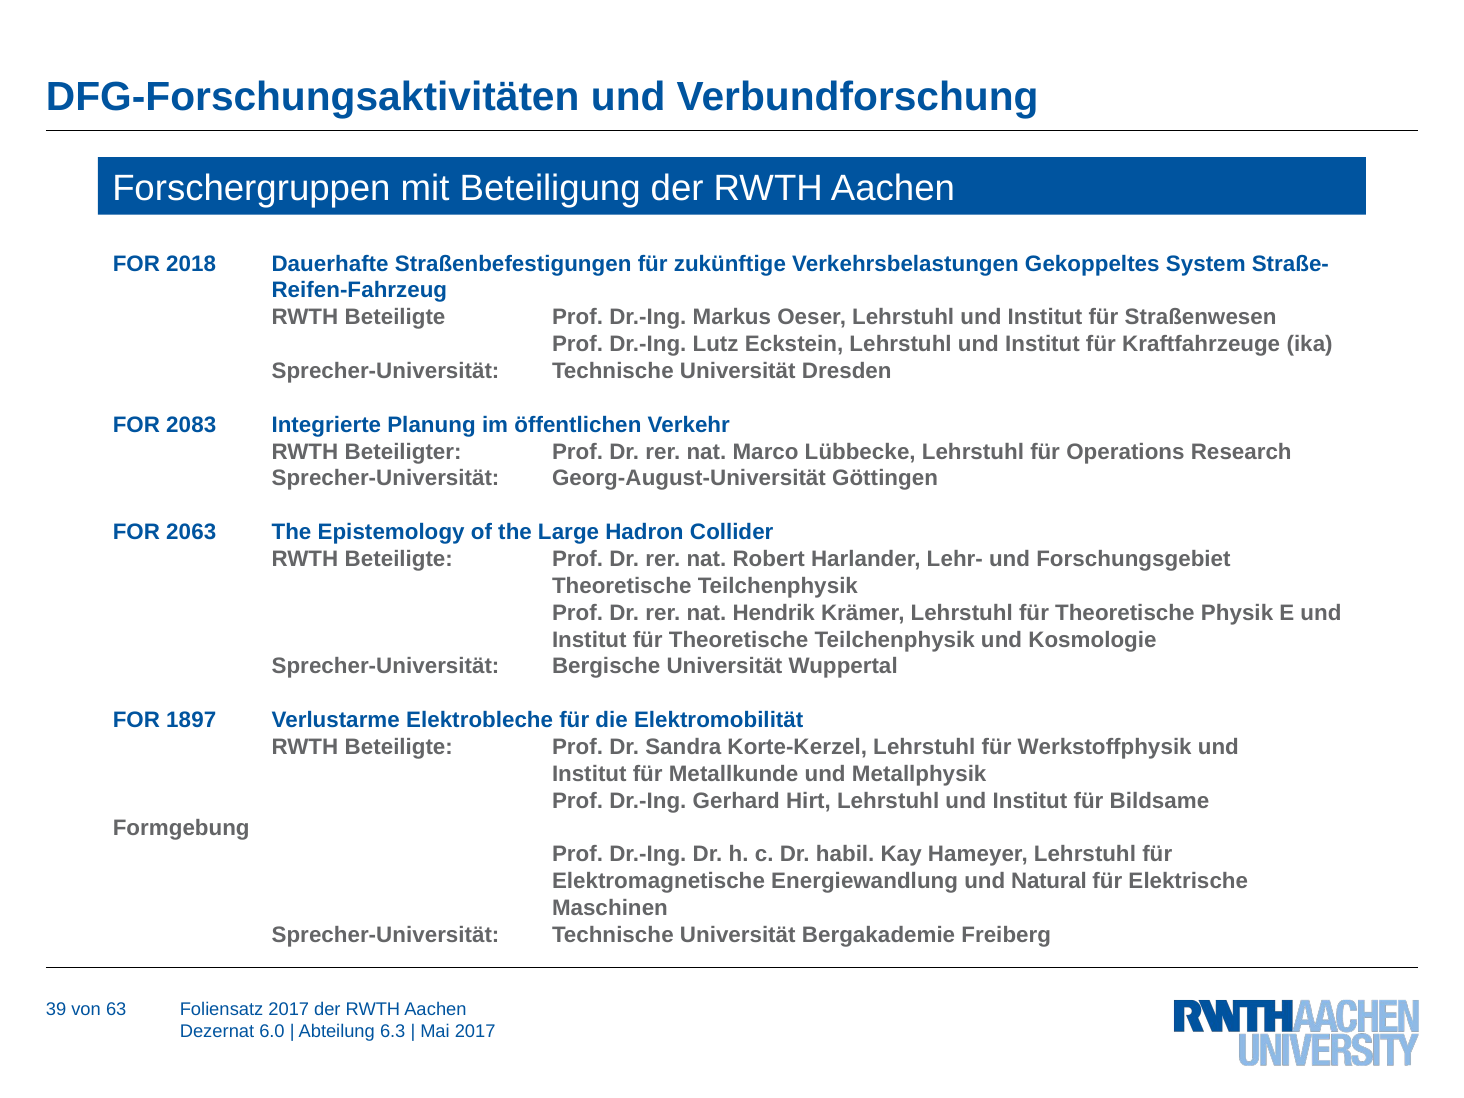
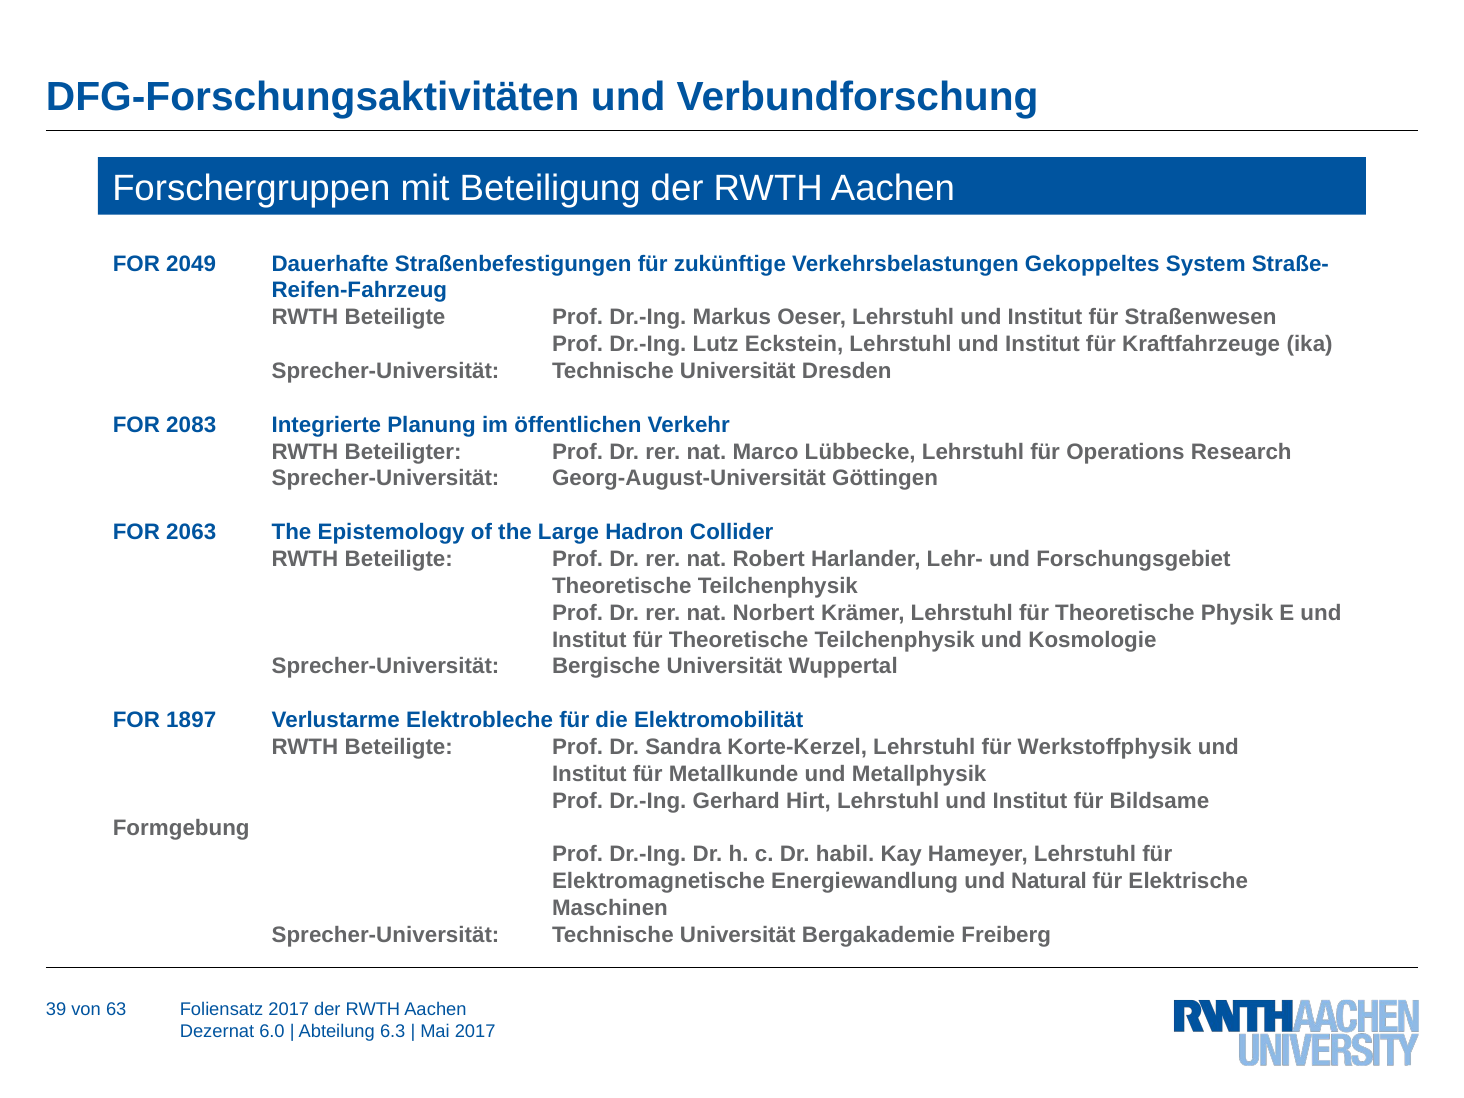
2018: 2018 -> 2049
Hendrik: Hendrik -> Norbert
